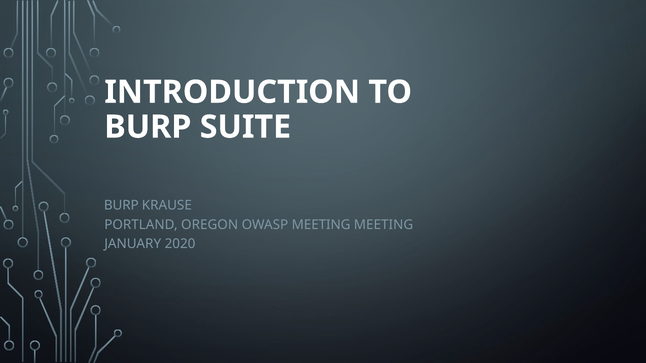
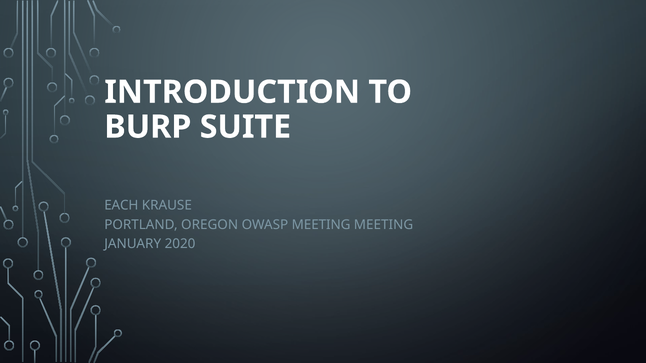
BURP at (121, 206): BURP -> EACH
